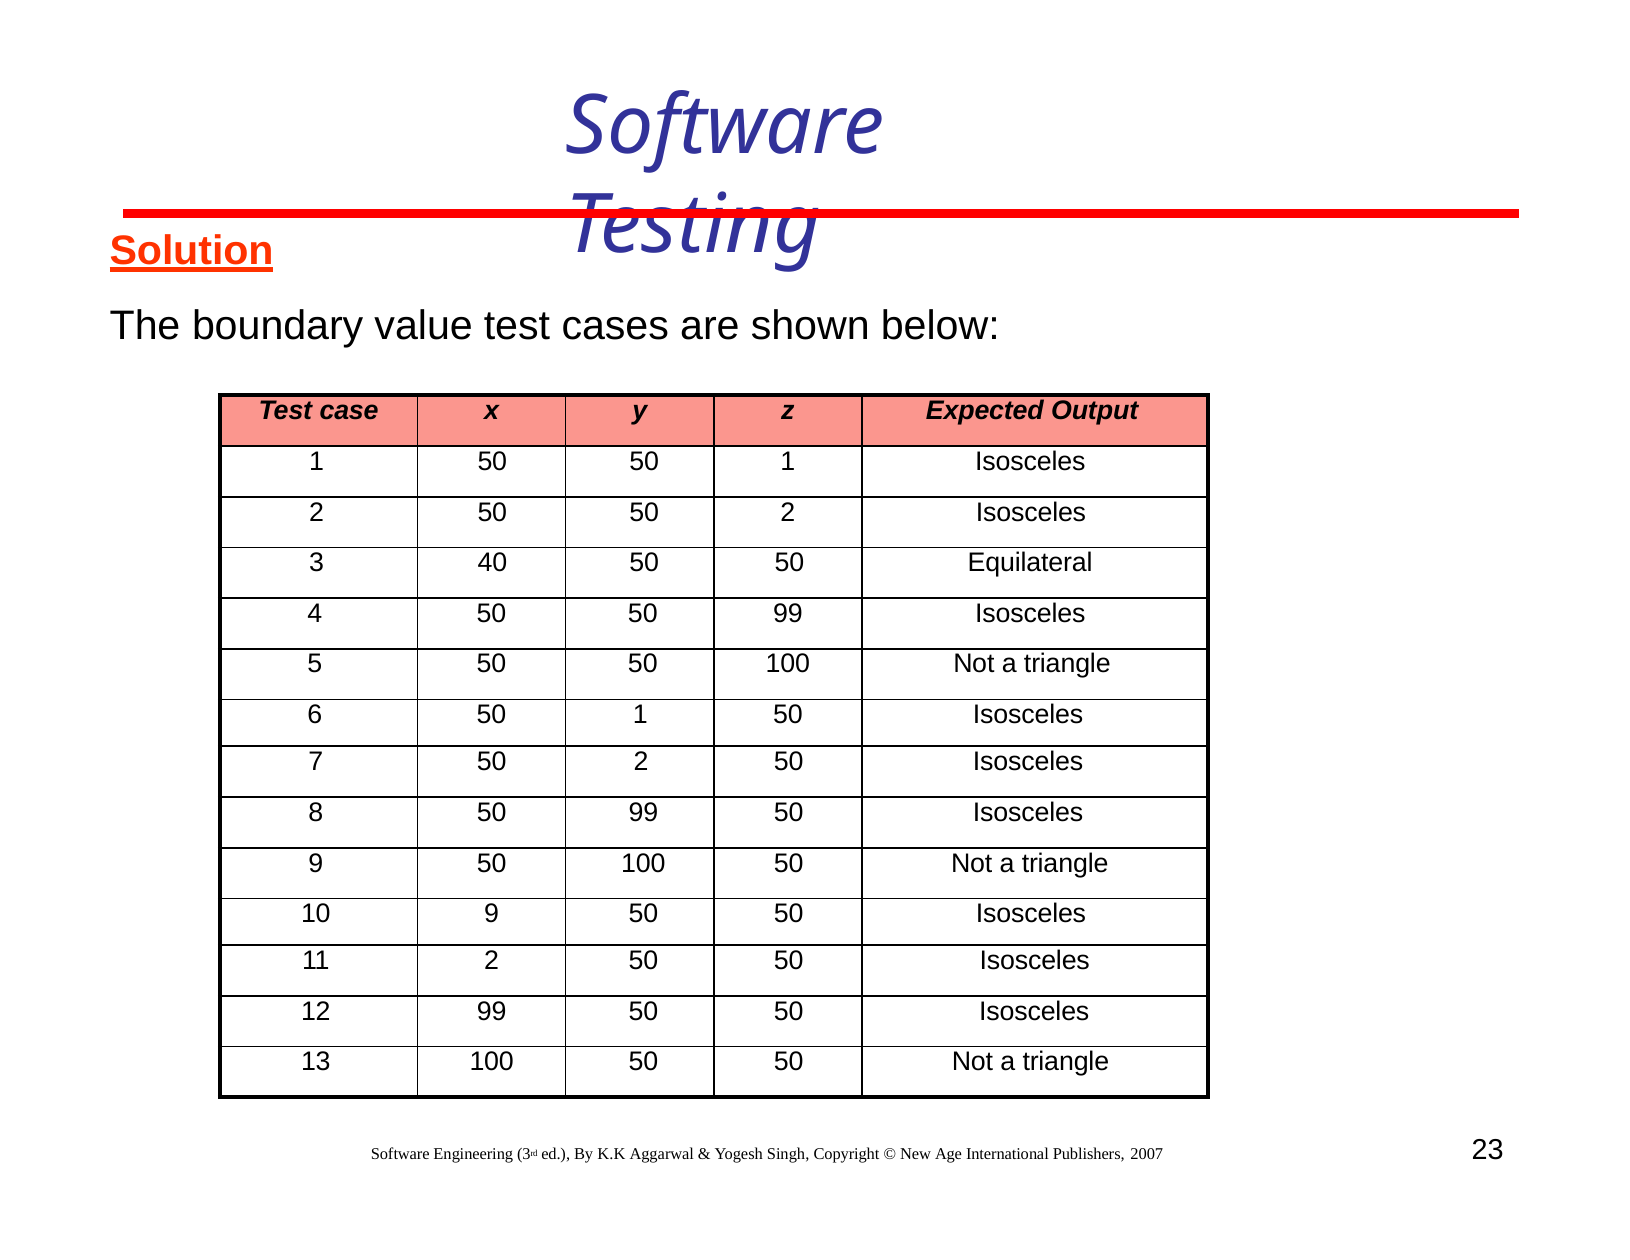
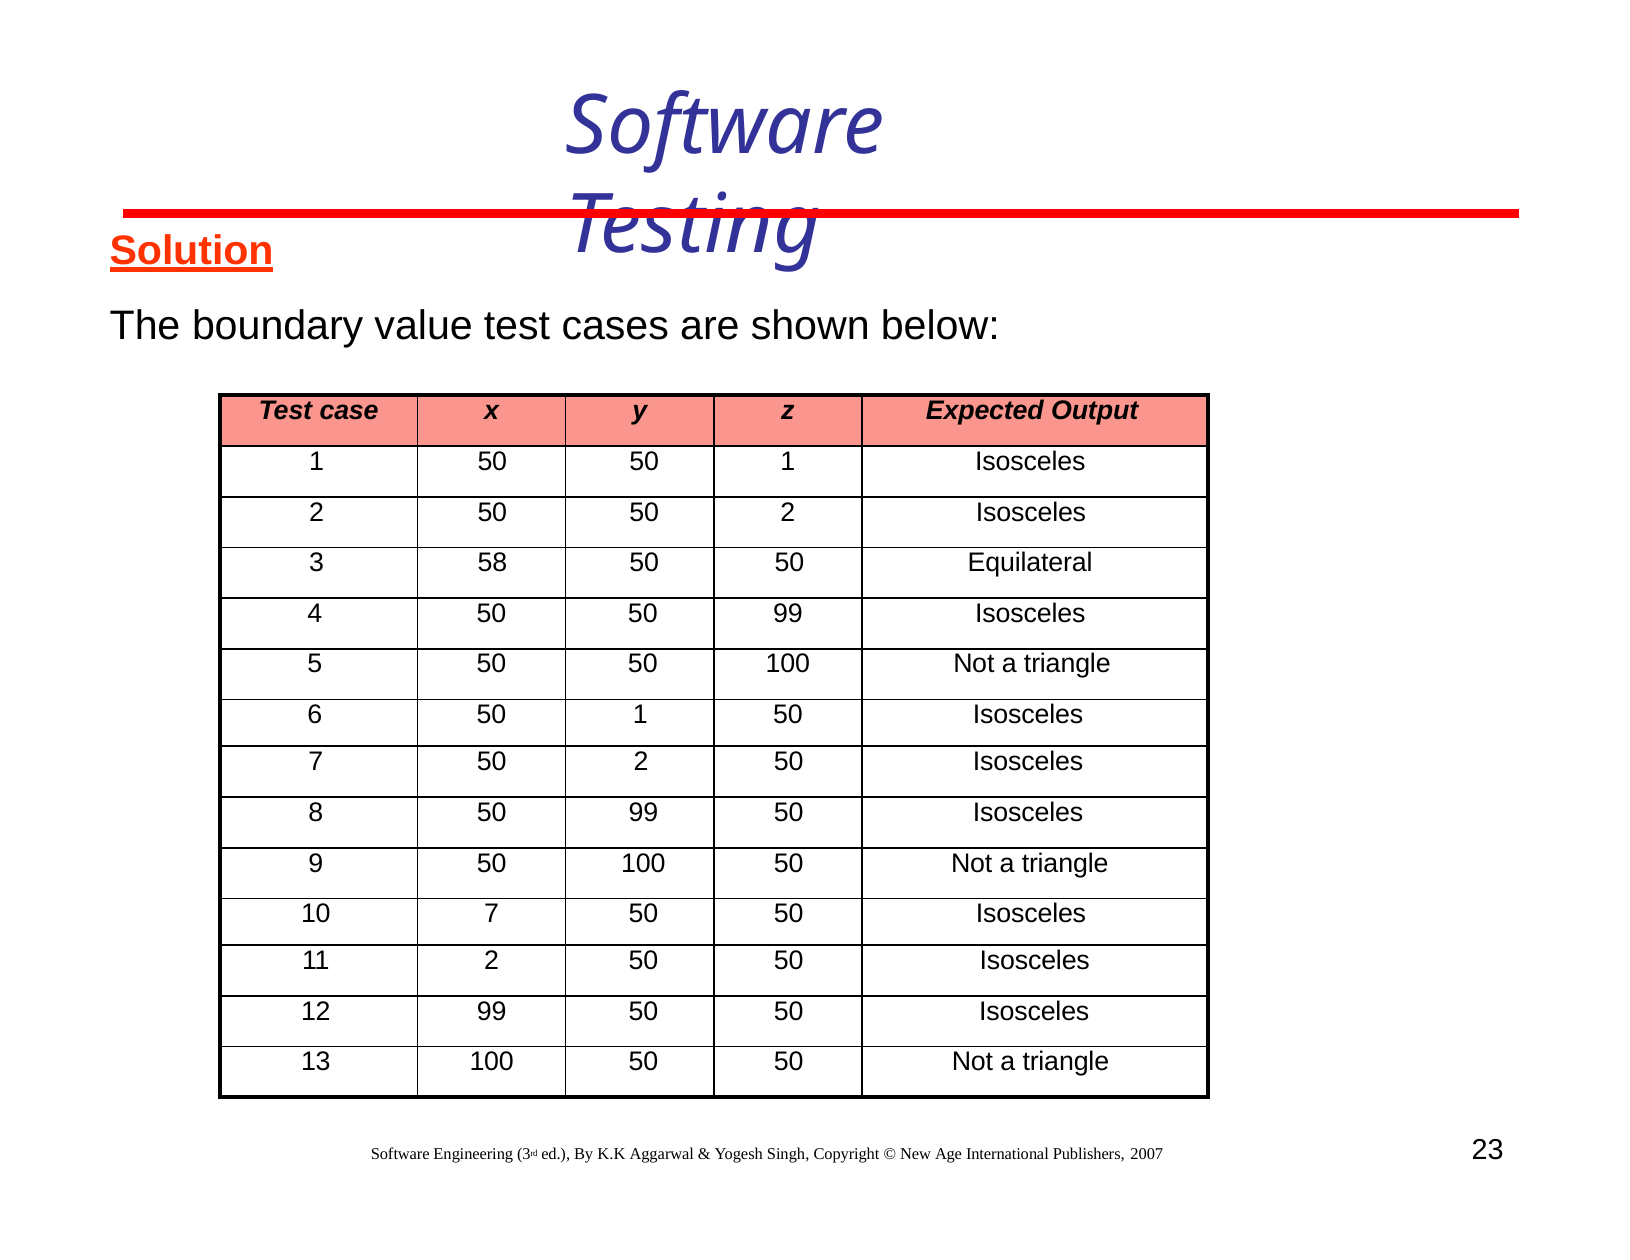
40: 40 -> 58
10 9: 9 -> 7
